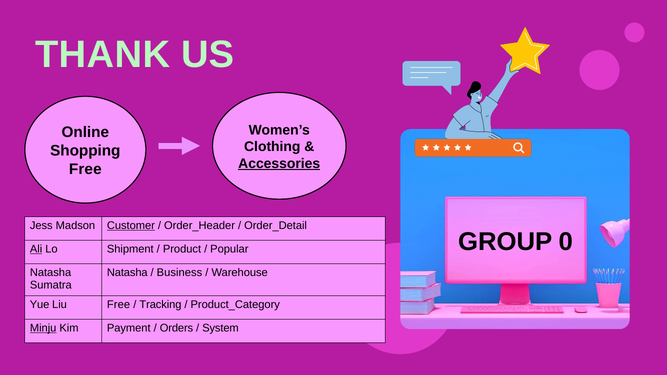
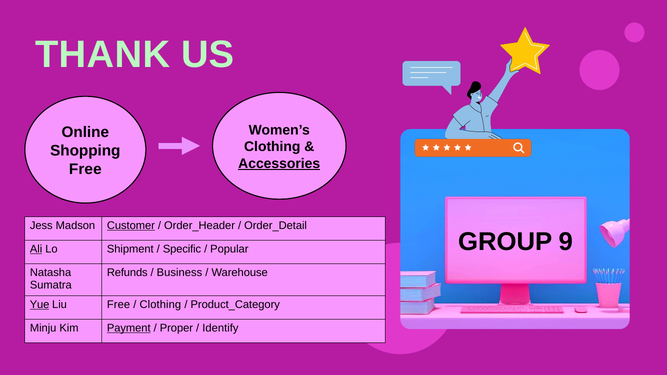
0: 0 -> 9
Product: Product -> Specific
Natasha at (127, 273): Natasha -> Refunds
Yue underline: none -> present
Tracking at (160, 305): Tracking -> Clothing
Minju underline: present -> none
Payment underline: none -> present
Orders: Orders -> Proper
System: System -> Identify
